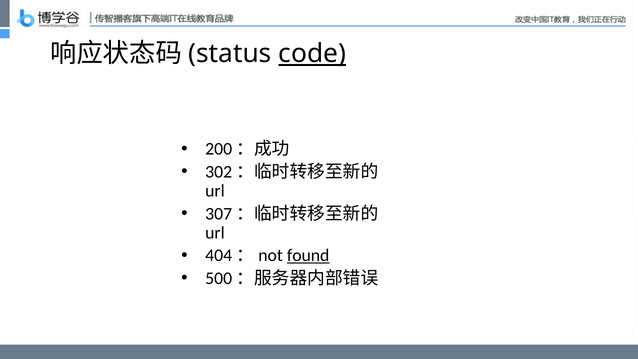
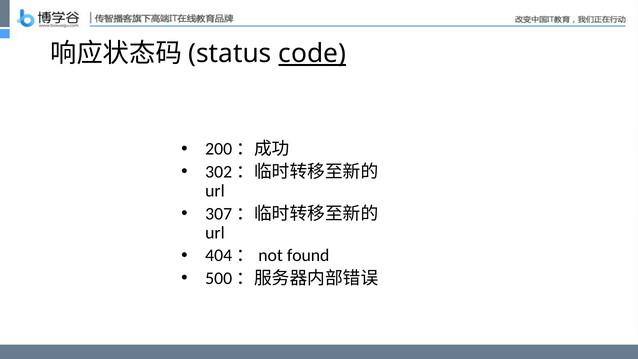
found underline: present -> none
